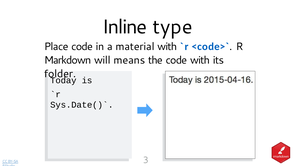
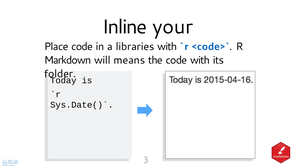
type: type -> your
material: material -> libraries
